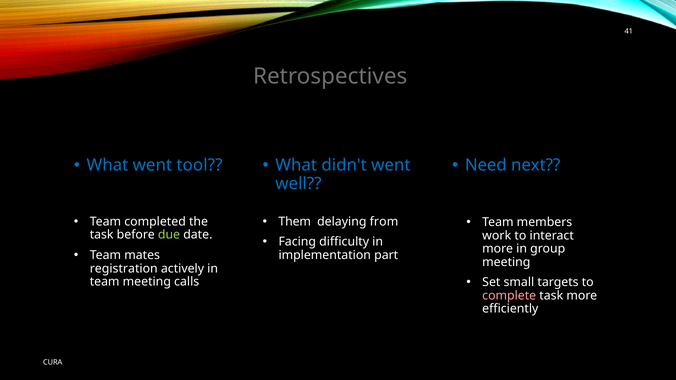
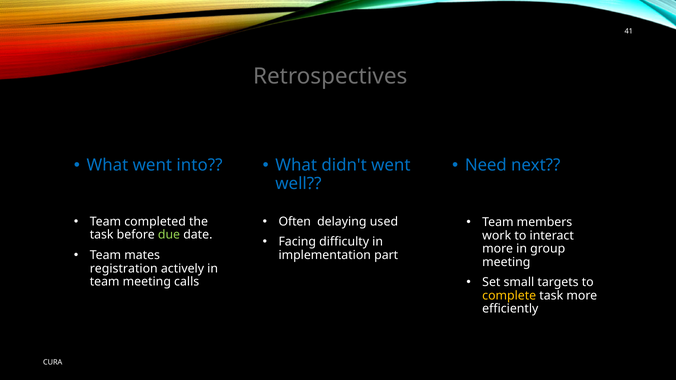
tool: tool -> into
Them: Them -> Often
from: from -> used
complete colour: pink -> yellow
